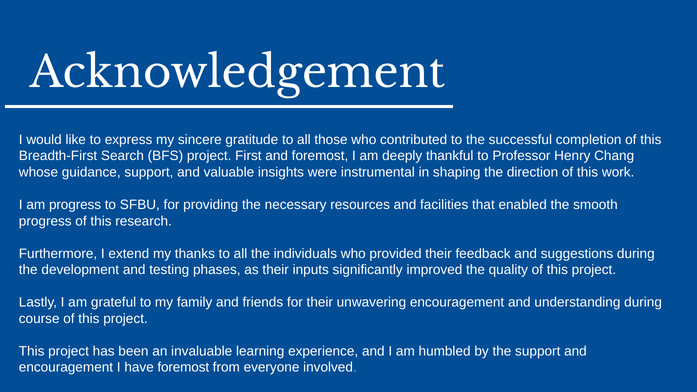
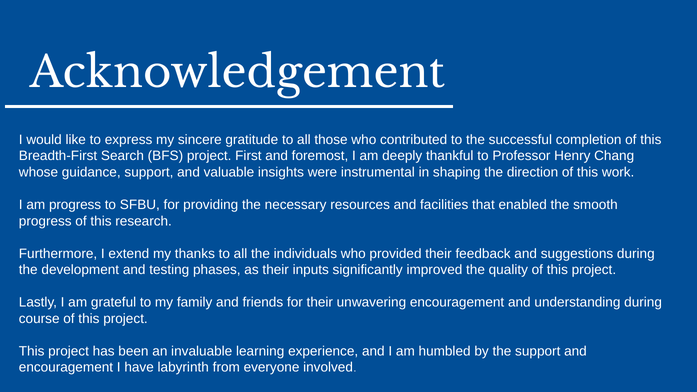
have foremost: foremost -> labyrinth
